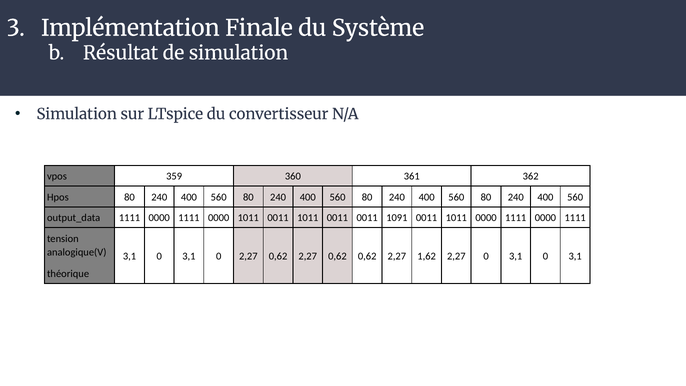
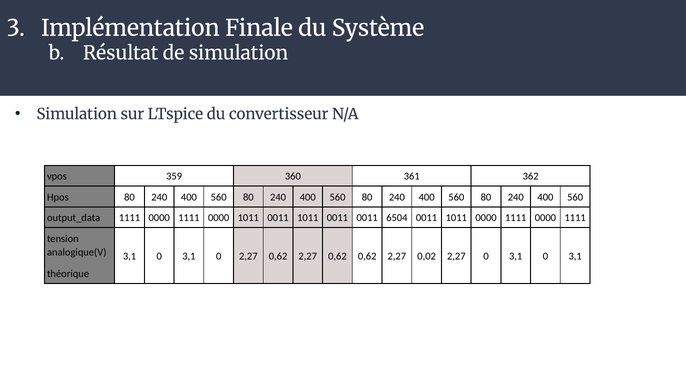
1091: 1091 -> 6504
1,62: 1,62 -> 0,02
